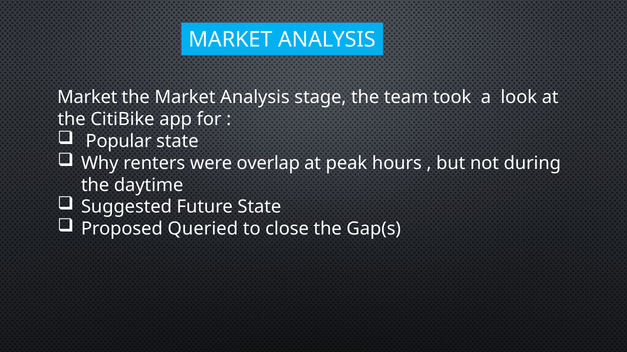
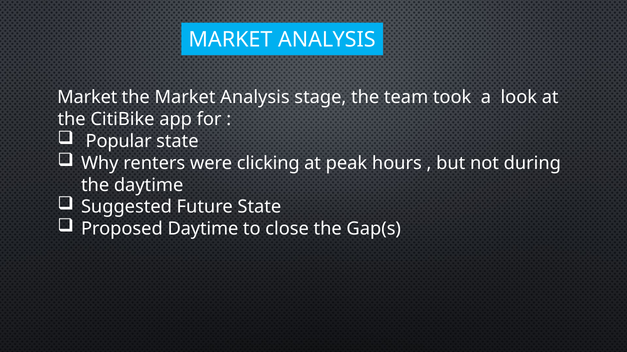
overlap: overlap -> clicking
Proposed Queried: Queried -> Daytime
